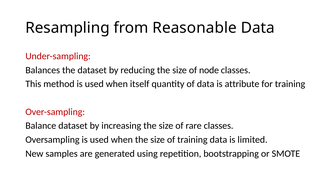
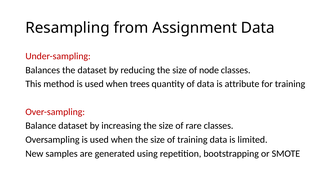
Reasonable: Reasonable -> Assignment
itself: itself -> trees
